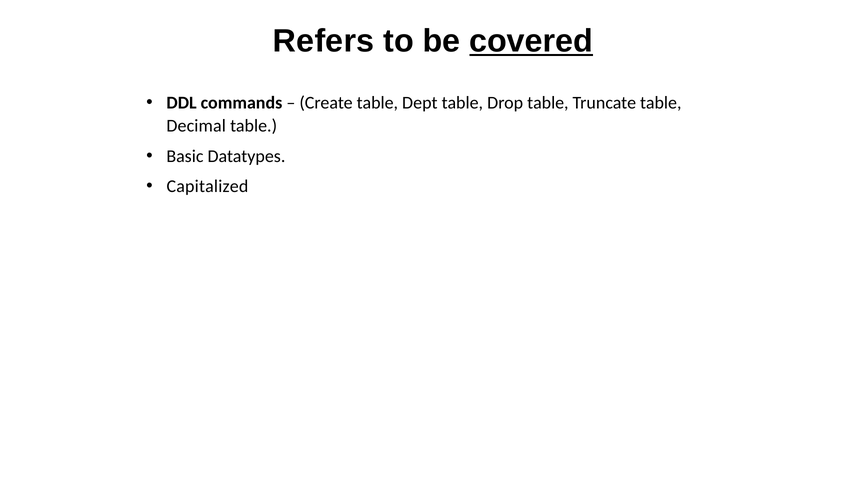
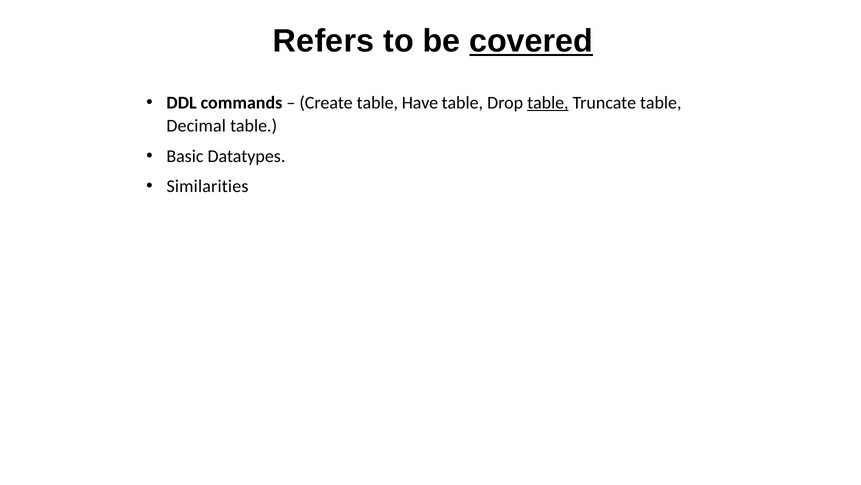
Dept: Dept -> Have
table at (548, 103) underline: none -> present
Capitalized: Capitalized -> Similarities
